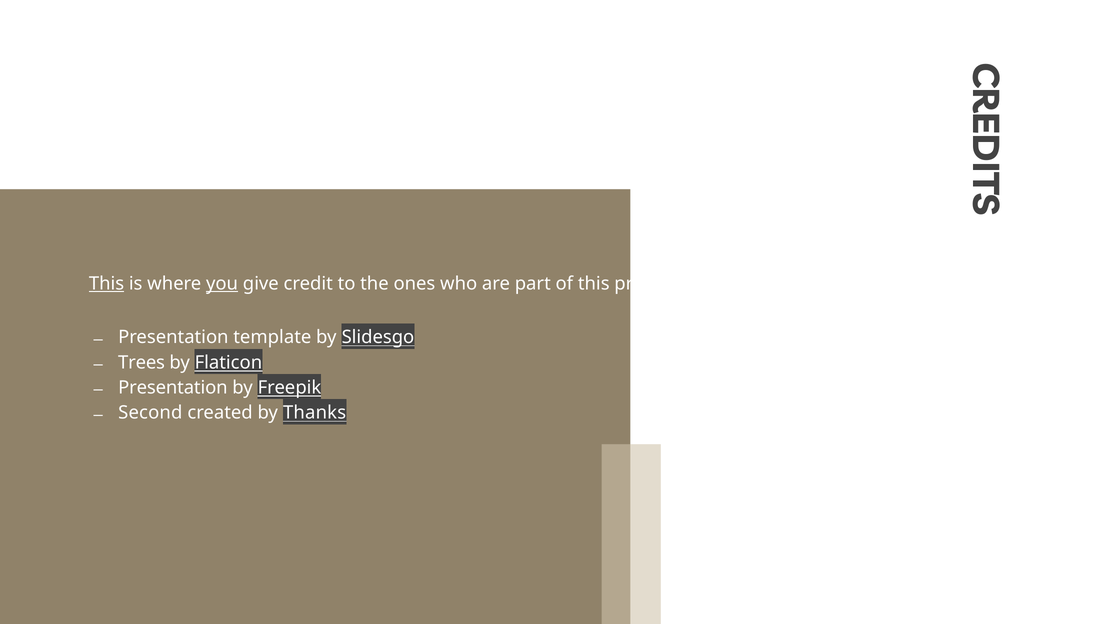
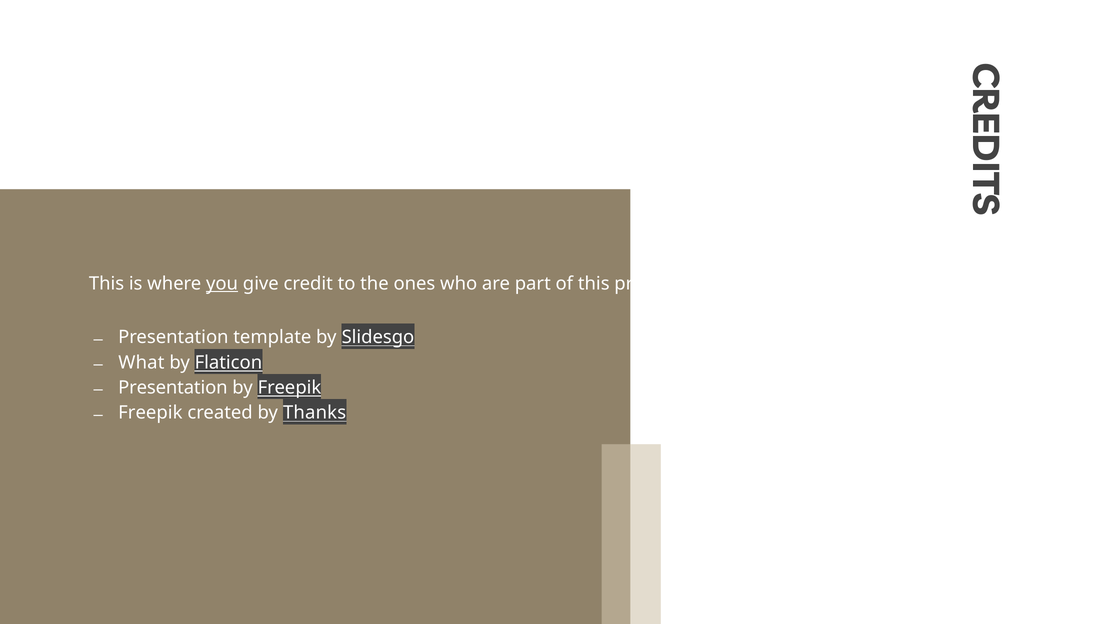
This at (107, 284) underline: present -> none
Trees: Trees -> What
Second at (150, 413): Second -> Freepik
